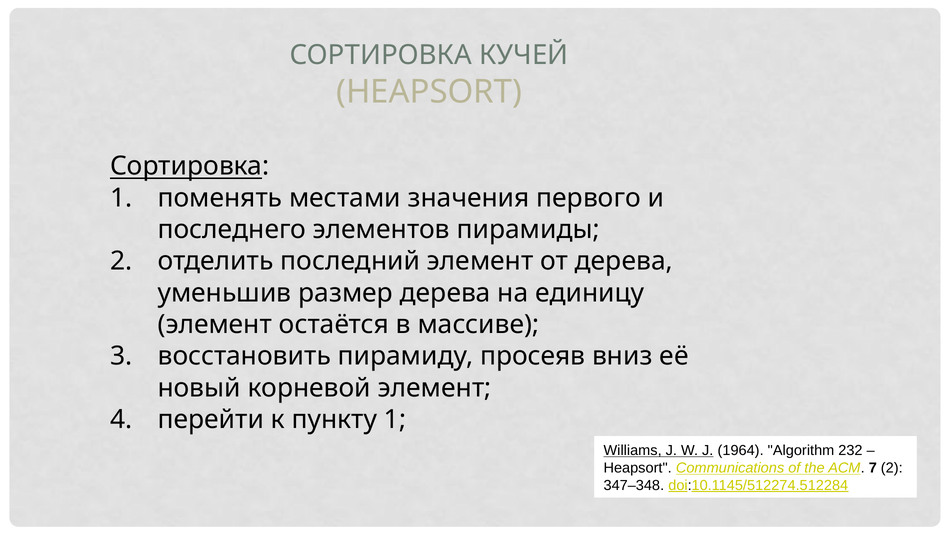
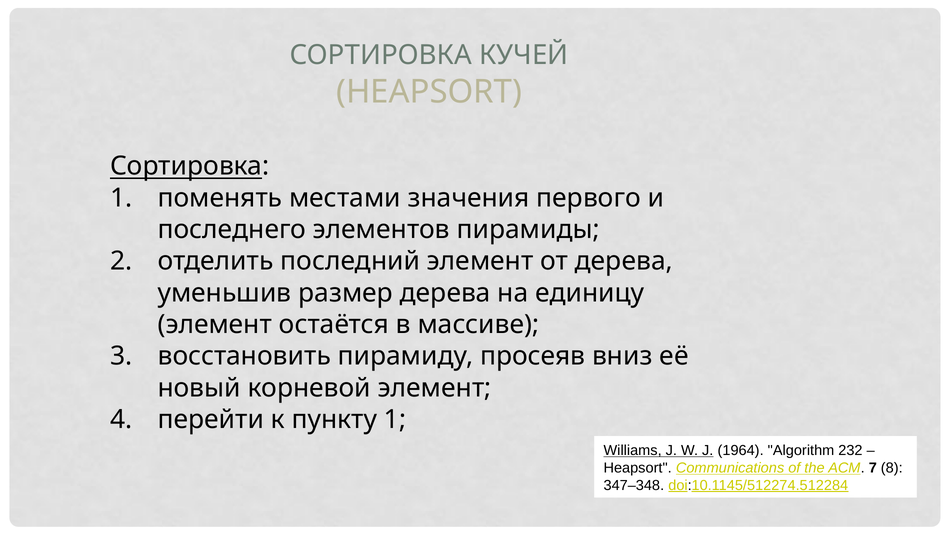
7 2: 2 -> 8
